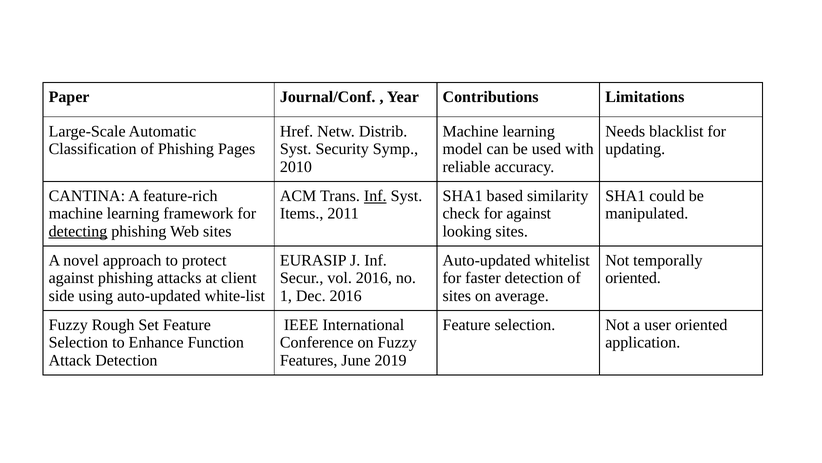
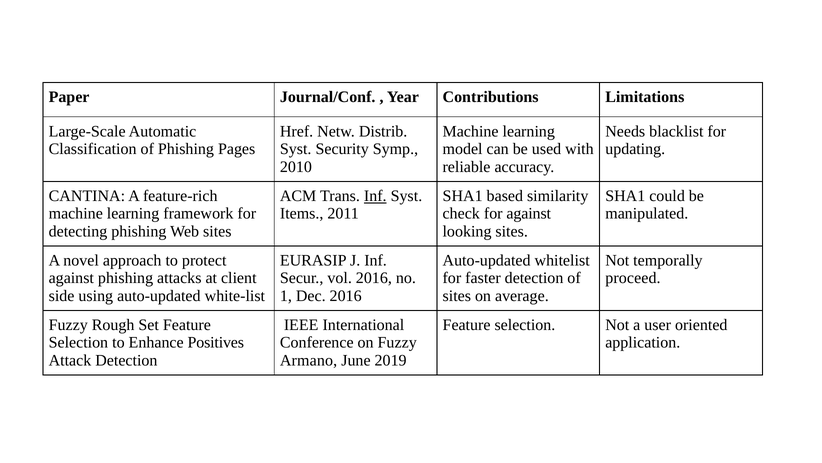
detecting underline: present -> none
oriented at (633, 278): oriented -> proceed
Function: Function -> Positives
Features: Features -> Armano
